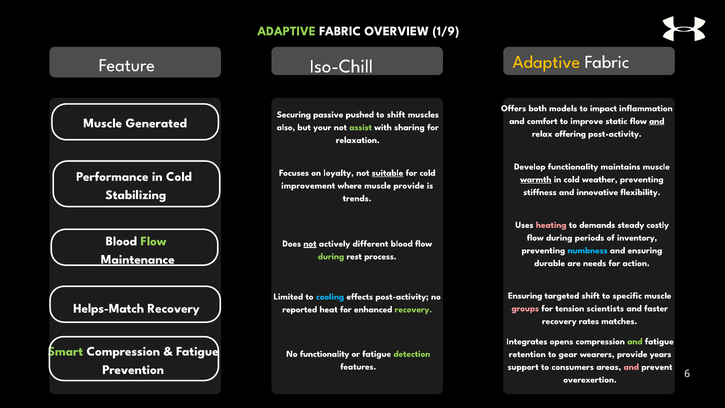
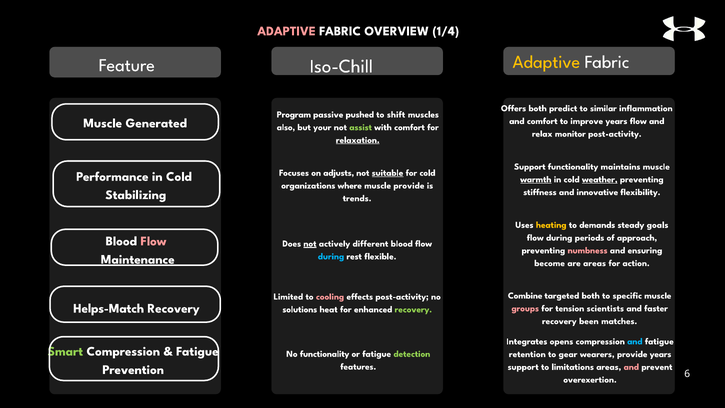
ADAPTIVE at (287, 31) colour: light green -> pink
1/9: 1/9 -> 1/4
models: models -> predict
impact: impact -> similar
Securing: Securing -> Program
improve static: static -> years
and at (657, 121) underline: present -> none
with sharing: sharing -> comfort
offering: offering -> monitor
relaxation underline: none -> present
Develop at (530, 166): Develop -> Support
loyalty: loyalty -> adjusts
weather underline: none -> present
improvement: improvement -> organizations
heating colour: pink -> yellow
costly: costly -> goals
inventory: inventory -> approach
Flow at (153, 241) colour: light green -> pink
numbness colour: light blue -> pink
during at (331, 256) colour: light green -> light blue
process: process -> flexible
durable: durable -> become
are needs: needs -> areas
Ensuring at (525, 295): Ensuring -> Combine
targeted shift: shift -> both
cooling colour: light blue -> pink
reported: reported -> solutions
rates: rates -> been
and at (635, 341) colour: light green -> light blue
consumers: consumers -> limitations
